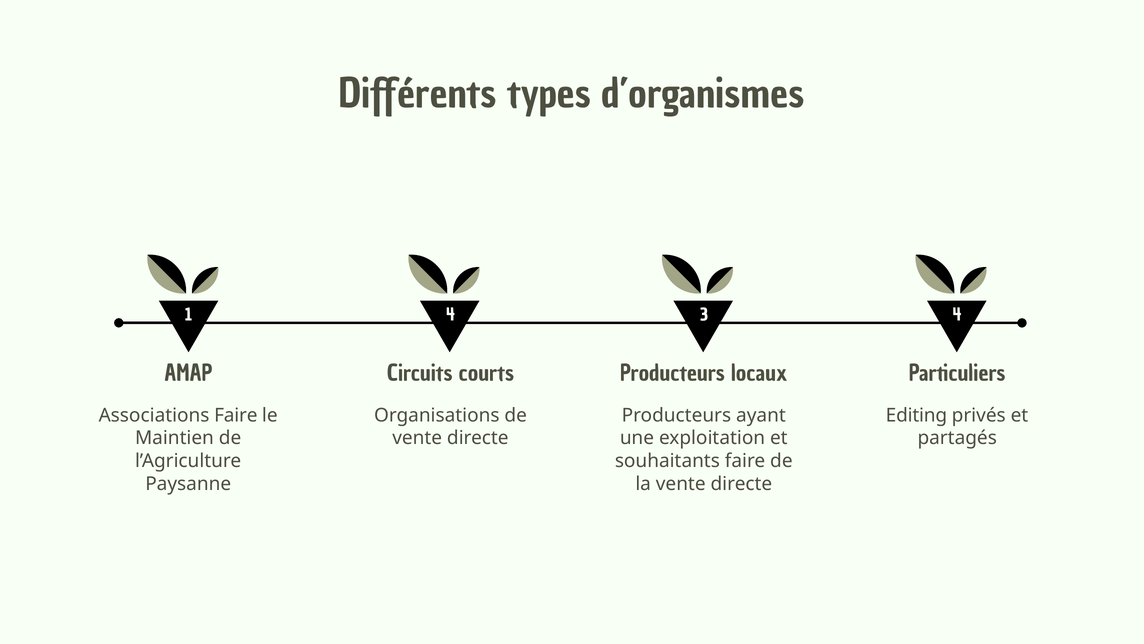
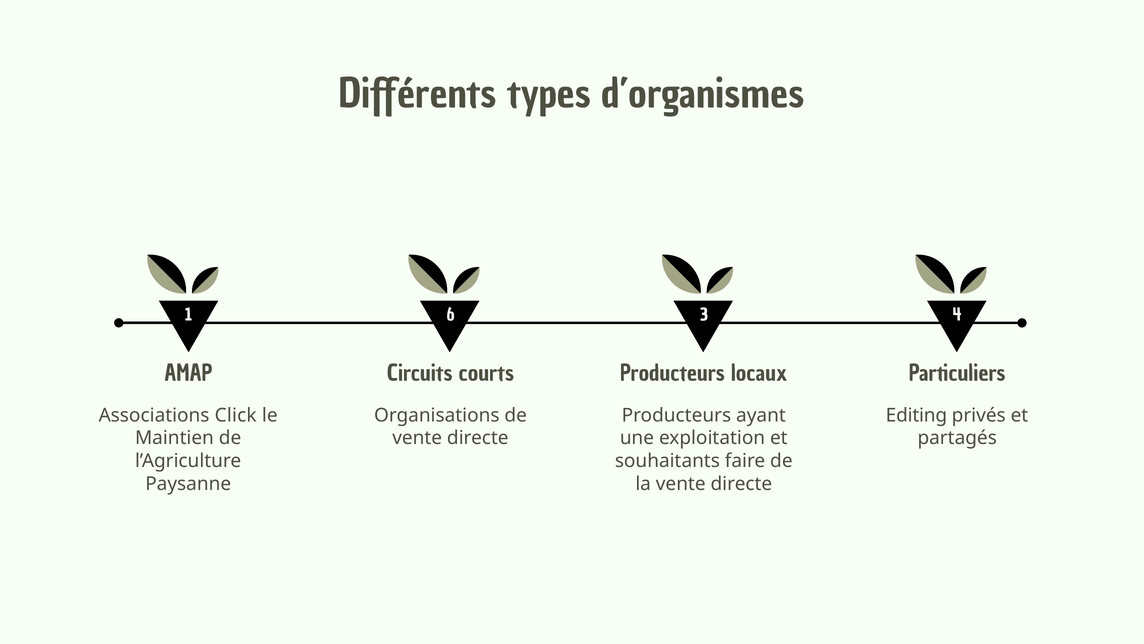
1 4: 4 -> 6
Associations Faire: Faire -> Click
